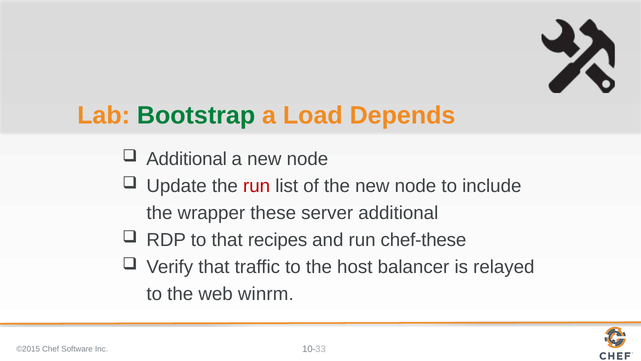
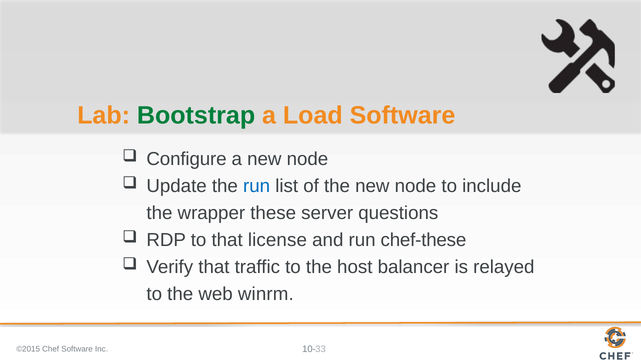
Load Depends: Depends -> Software
Additional at (187, 159): Additional -> Configure
run at (257, 186) colour: red -> blue
server additional: additional -> questions
recipes: recipes -> license
